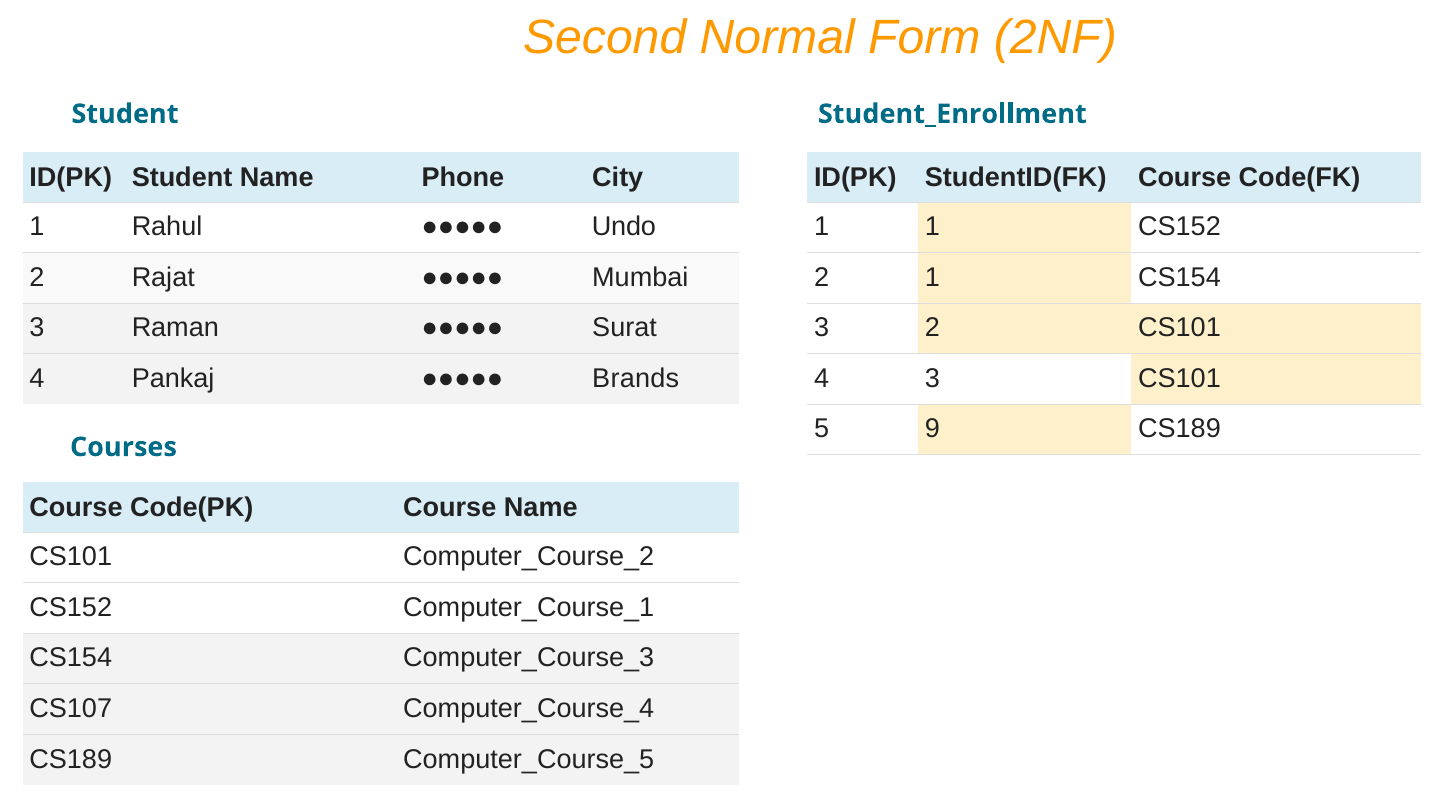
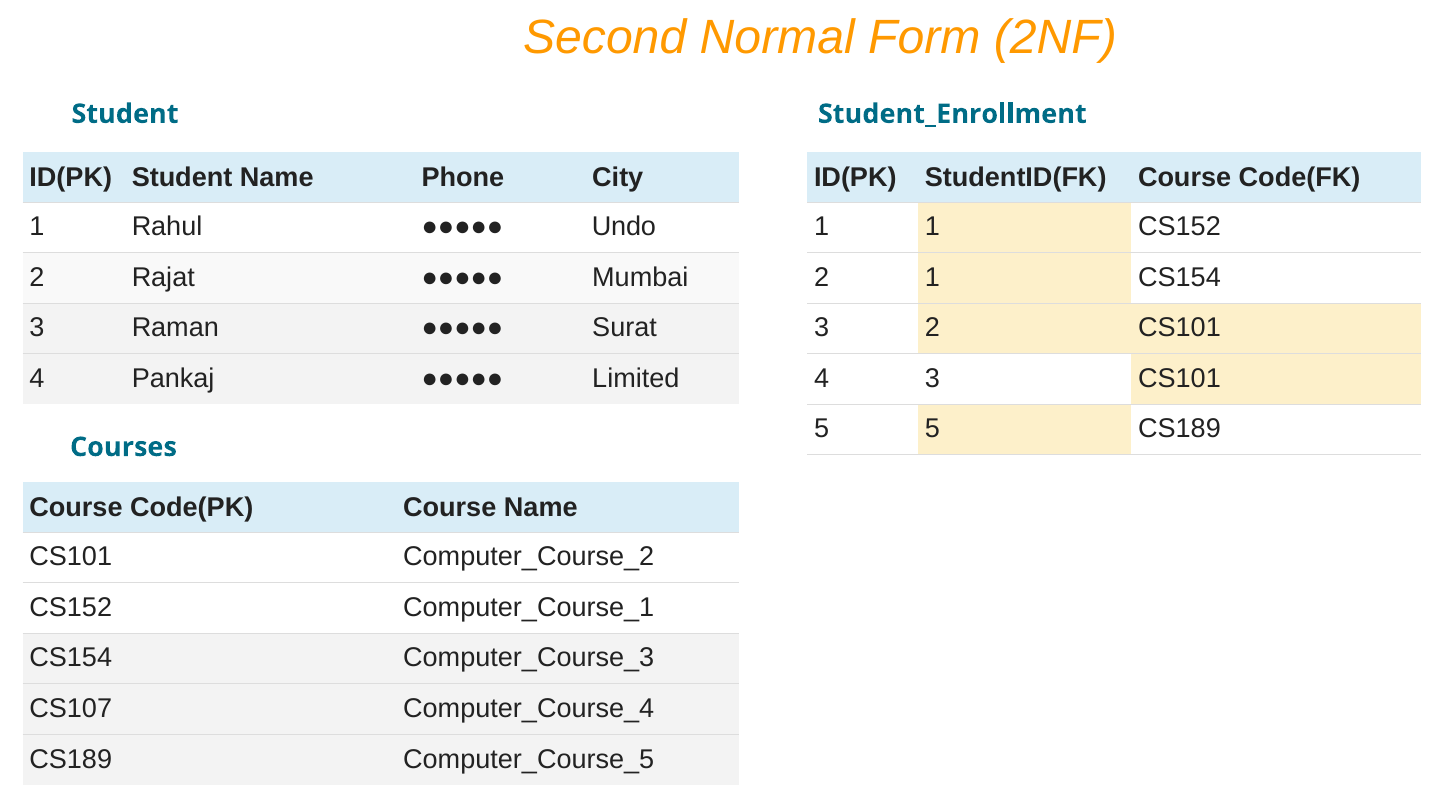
Brands: Brands -> Limited
5 9: 9 -> 5
